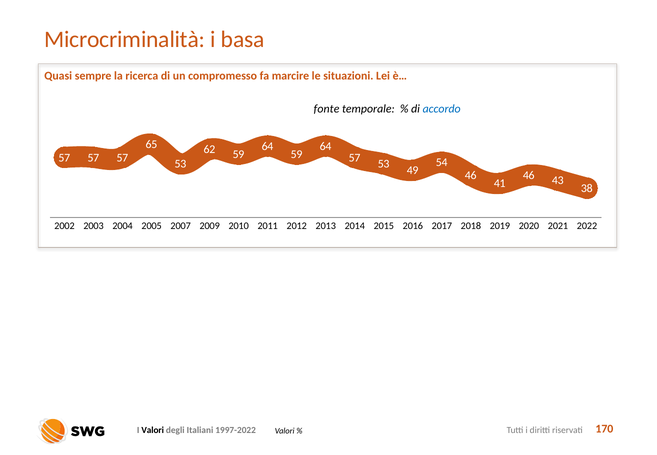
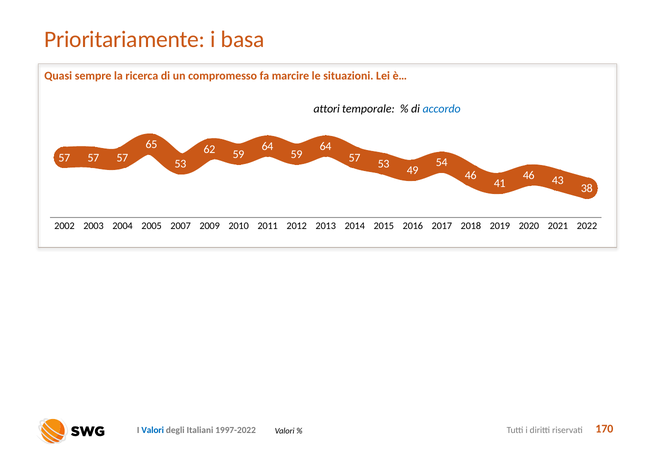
Microcriminalità: Microcriminalità -> Prioritariamente
fonte: fonte -> attori
Valori at (153, 430) colour: black -> blue
